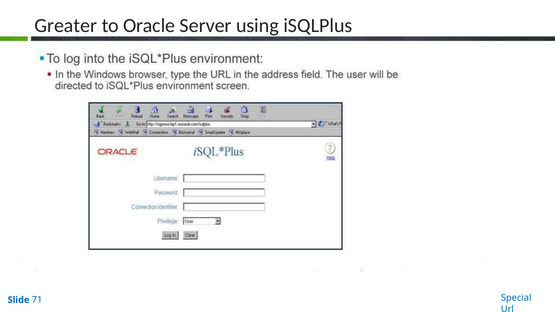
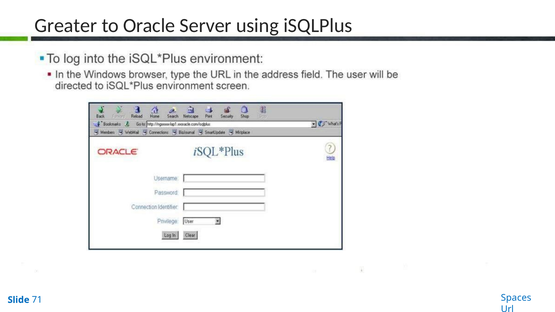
Special: Special -> Spaces
